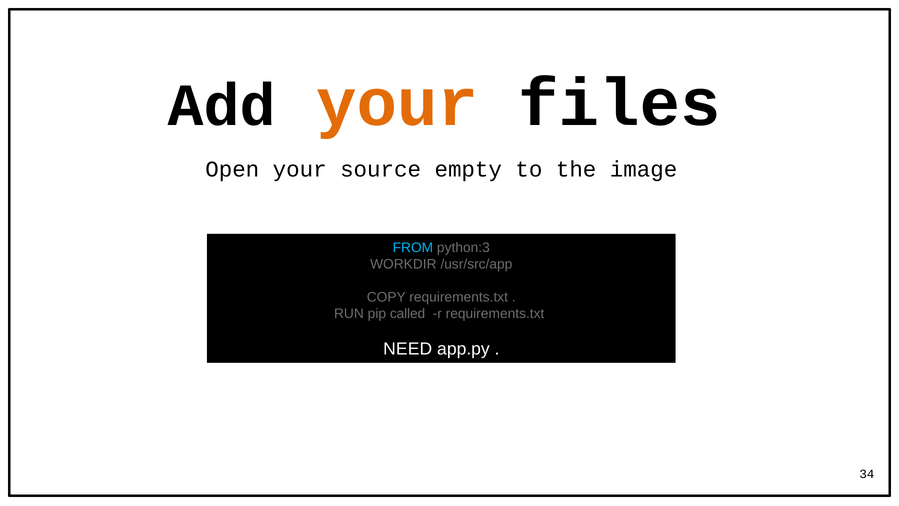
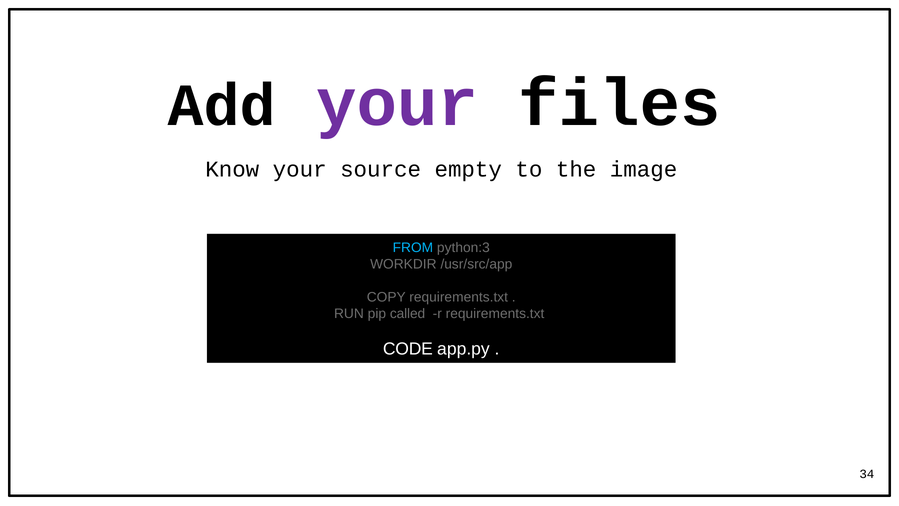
your at (397, 103) colour: orange -> purple
Open: Open -> Know
NEED: NEED -> CODE
